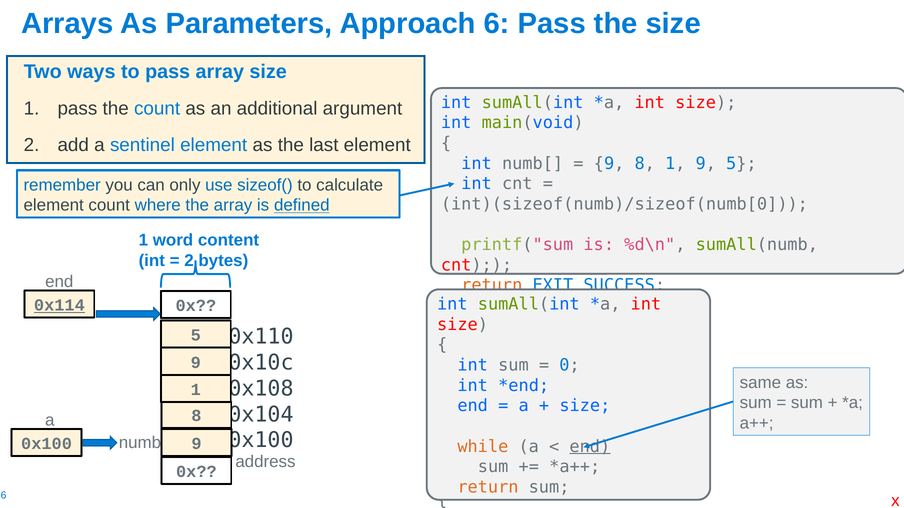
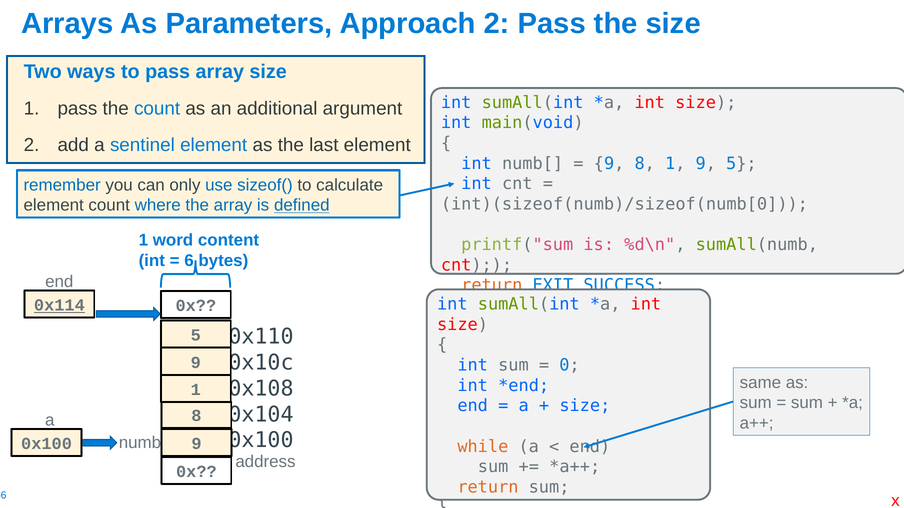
Approach 6: 6 -> 2
2 at (189, 261): 2 -> 6
end at (590, 447) underline: present -> none
